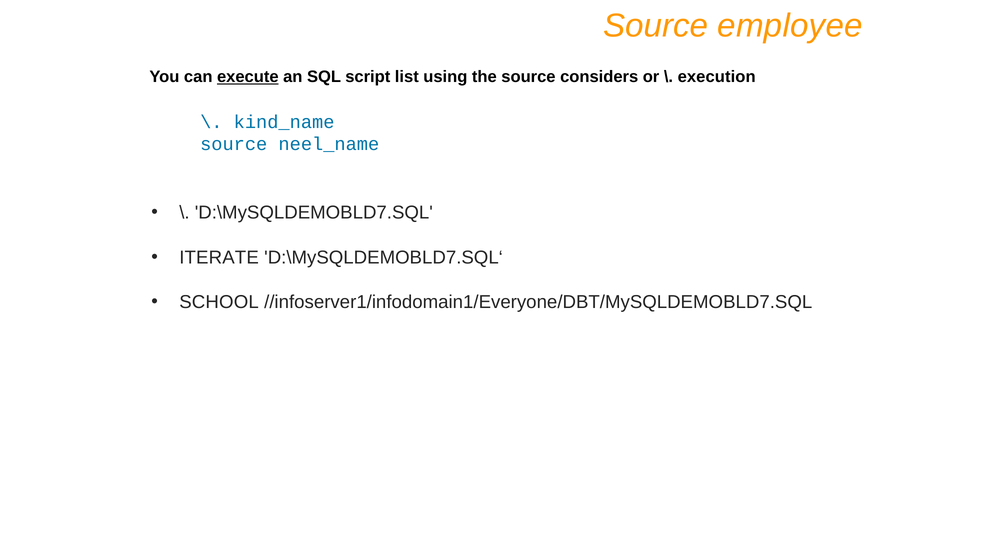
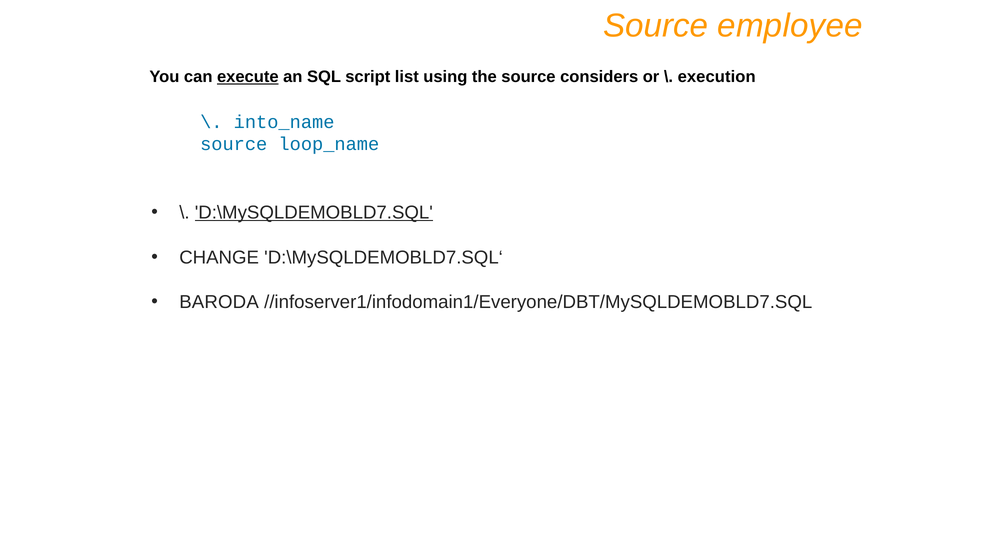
kind_name: kind_name -> into_name
neel_name: neel_name -> loop_name
D:\MySQLDEMOBLD7.SQL underline: none -> present
ITERATE: ITERATE -> CHANGE
SCHOOL: SCHOOL -> BARODA
